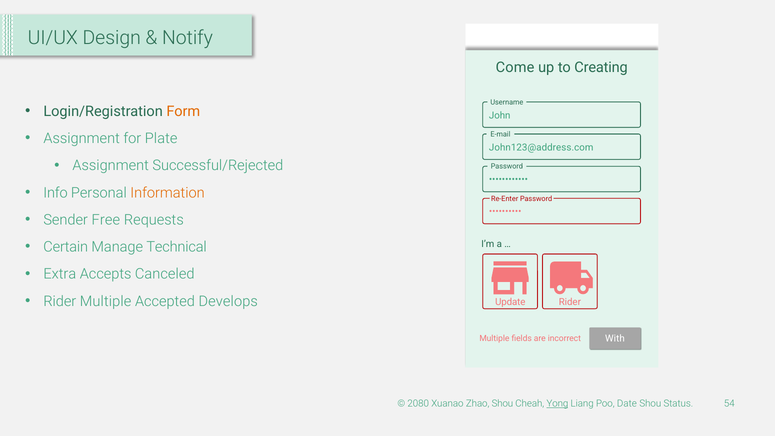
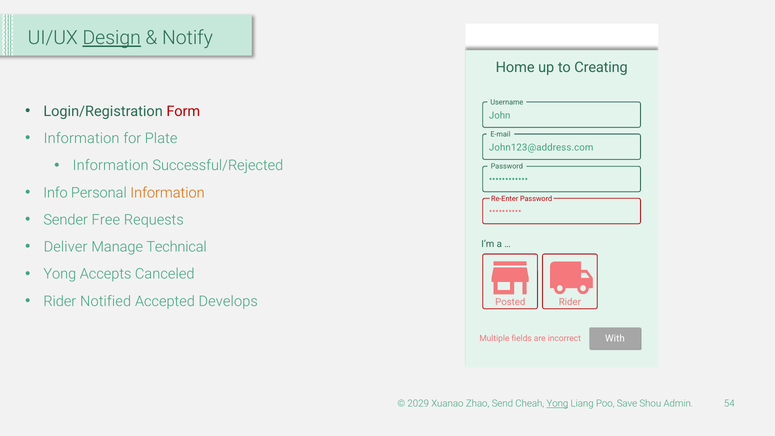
Design underline: none -> present
Come: Come -> Home
Form colour: orange -> red
Assignment at (82, 138): Assignment -> Information
Assignment at (111, 166): Assignment -> Information
Certain: Certain -> Deliver
Extra at (60, 274): Extra -> Yong
Rider Multiple: Multiple -> Notified
Update: Update -> Posted
2080: 2080 -> 2029
Zhao Shou: Shou -> Send
Date: Date -> Save
Status: Status -> Admin
